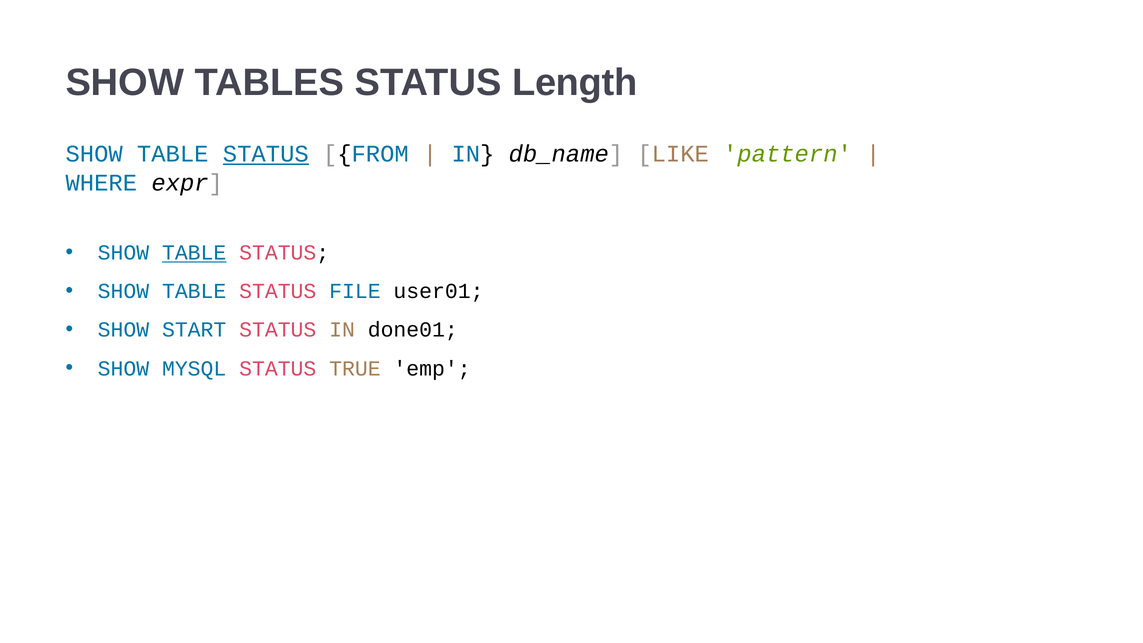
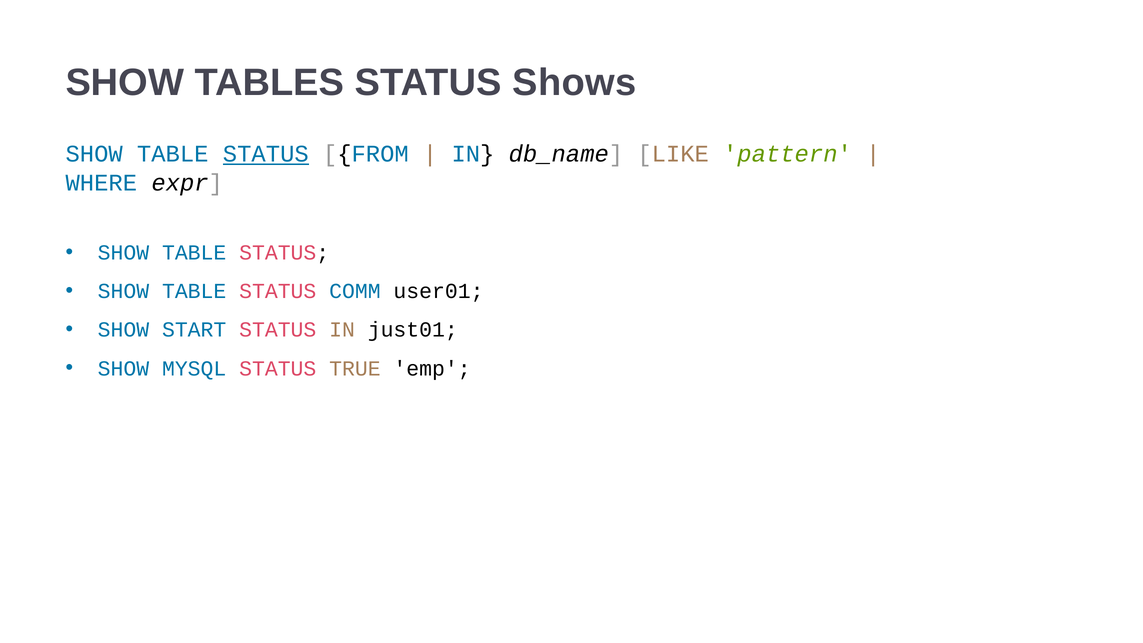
Length: Length -> Shows
TABLE at (194, 253) underline: present -> none
FILE: FILE -> COMM
done01: done01 -> just01
